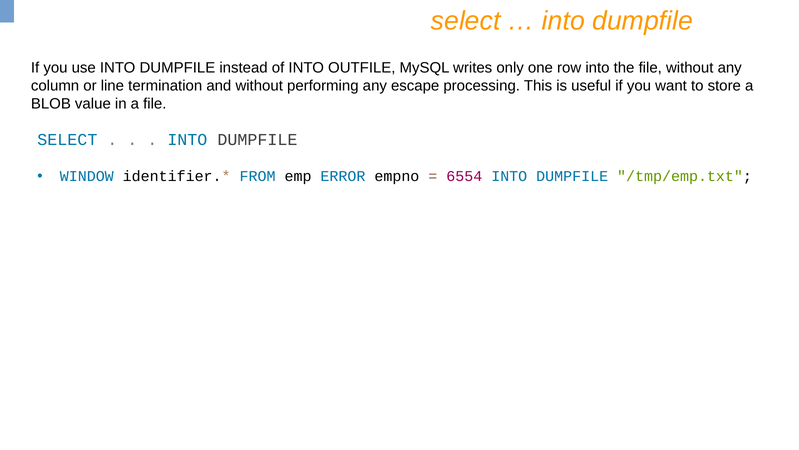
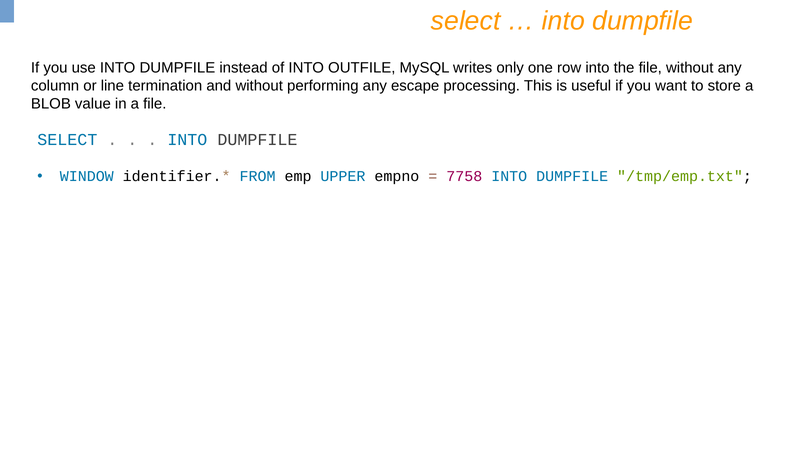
ERROR: ERROR -> UPPER
6554: 6554 -> 7758
